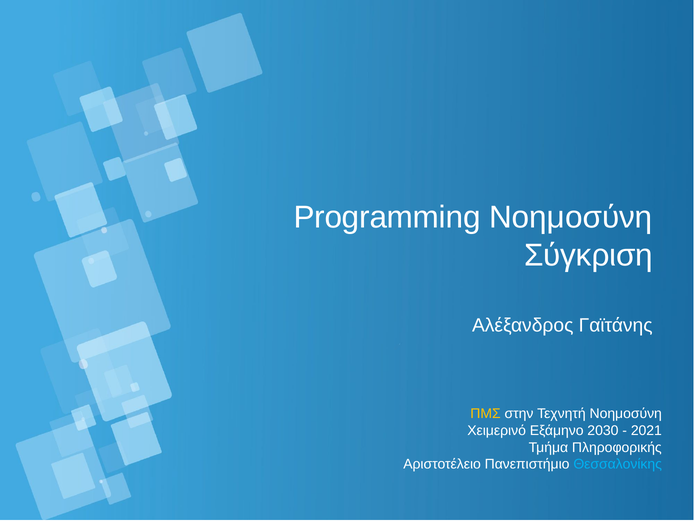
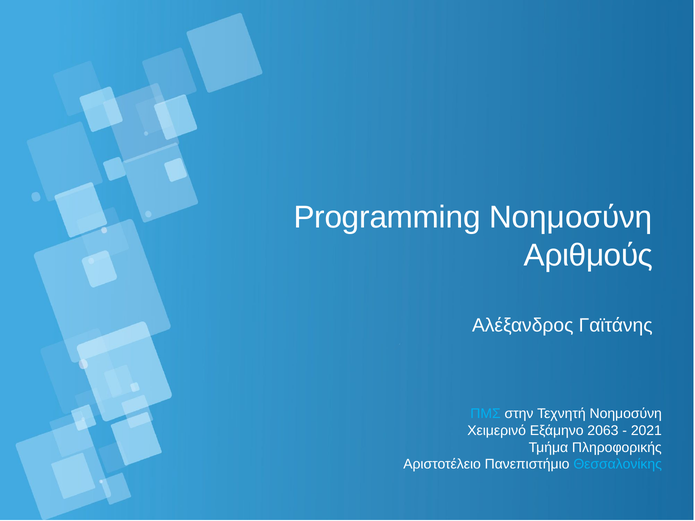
Σύγκριση: Σύγκριση -> Αριθμούς
ΠΜΣ colour: yellow -> light blue
2030: 2030 -> 2063
